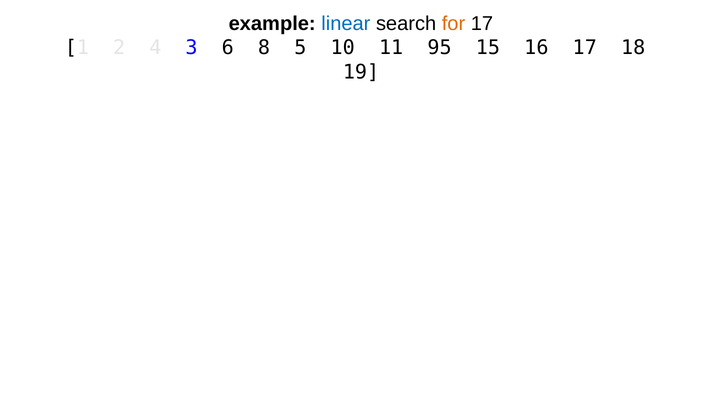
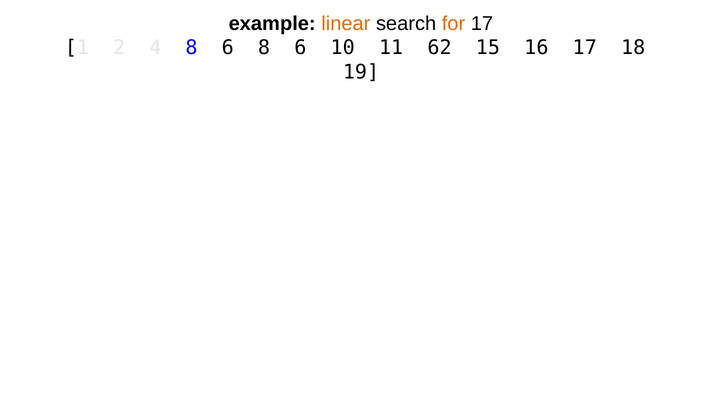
linear colour: blue -> orange
4 3: 3 -> 8
6 8 5: 5 -> 6
95: 95 -> 62
